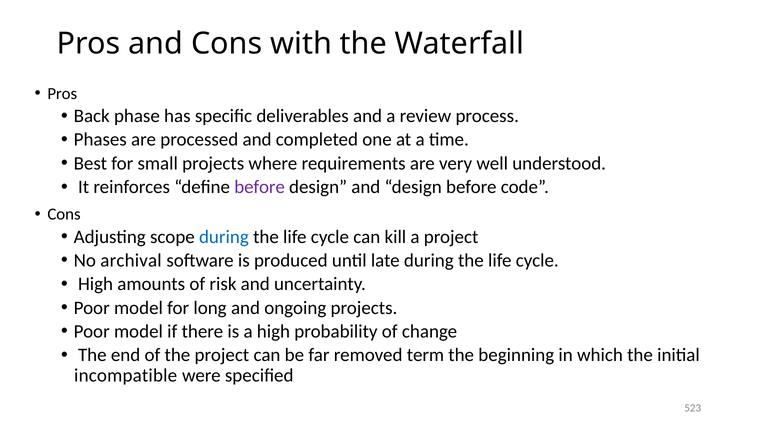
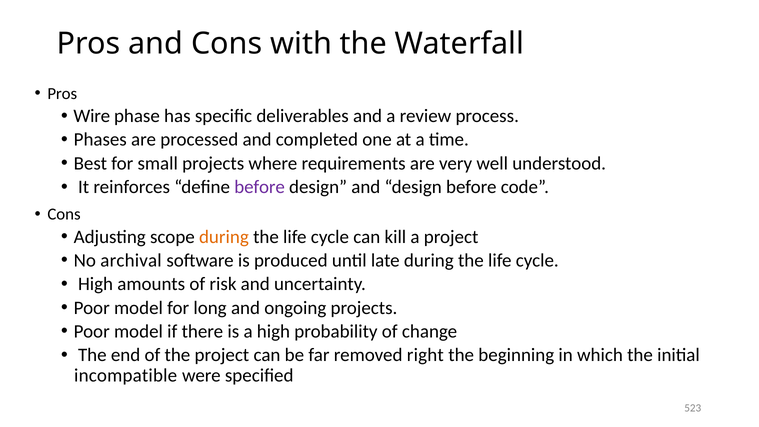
Back: Back -> Wire
during at (224, 237) colour: blue -> orange
term: term -> right
